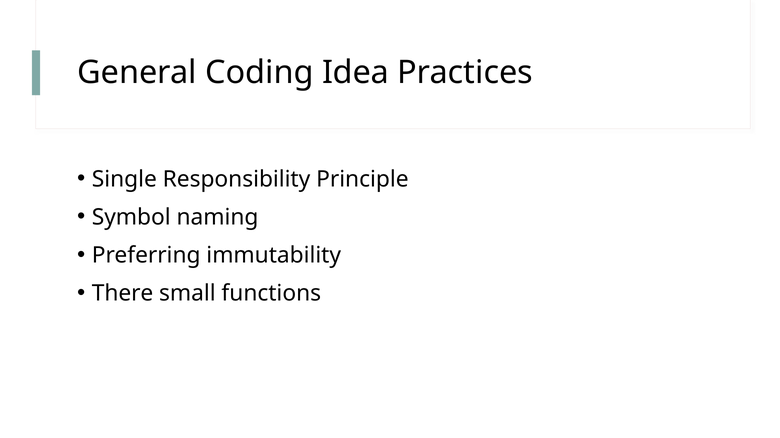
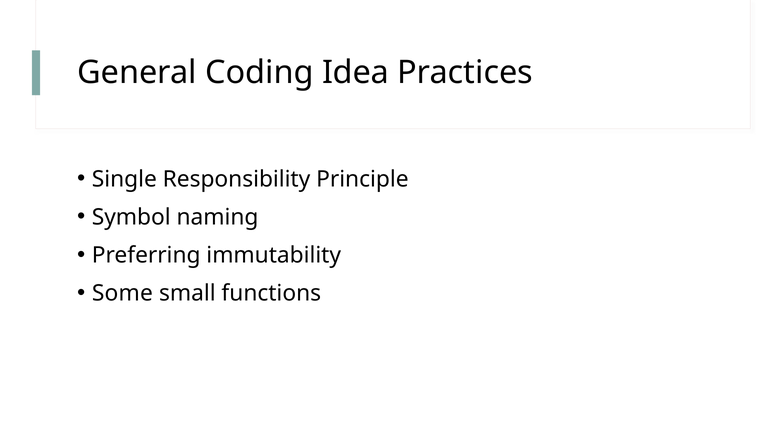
There: There -> Some
